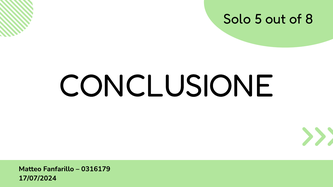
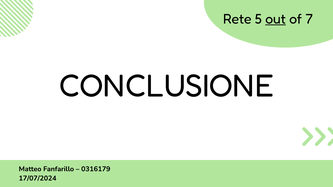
Solo: Solo -> Rete
out underline: none -> present
8: 8 -> 7
